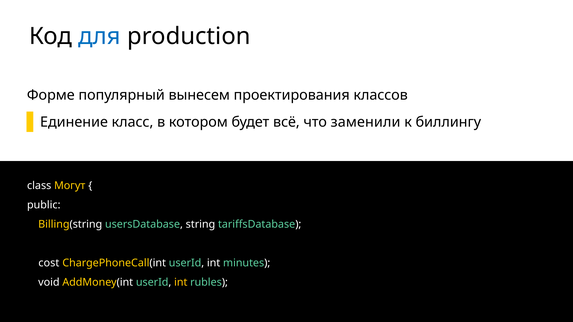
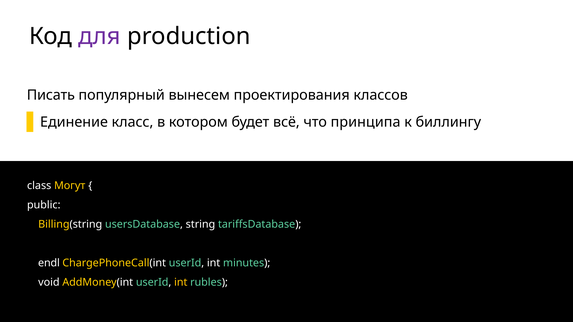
для colour: blue -> purple
Форме: Форме -> Писать
заменили: заменили -> принципа
cost: cost -> endl
